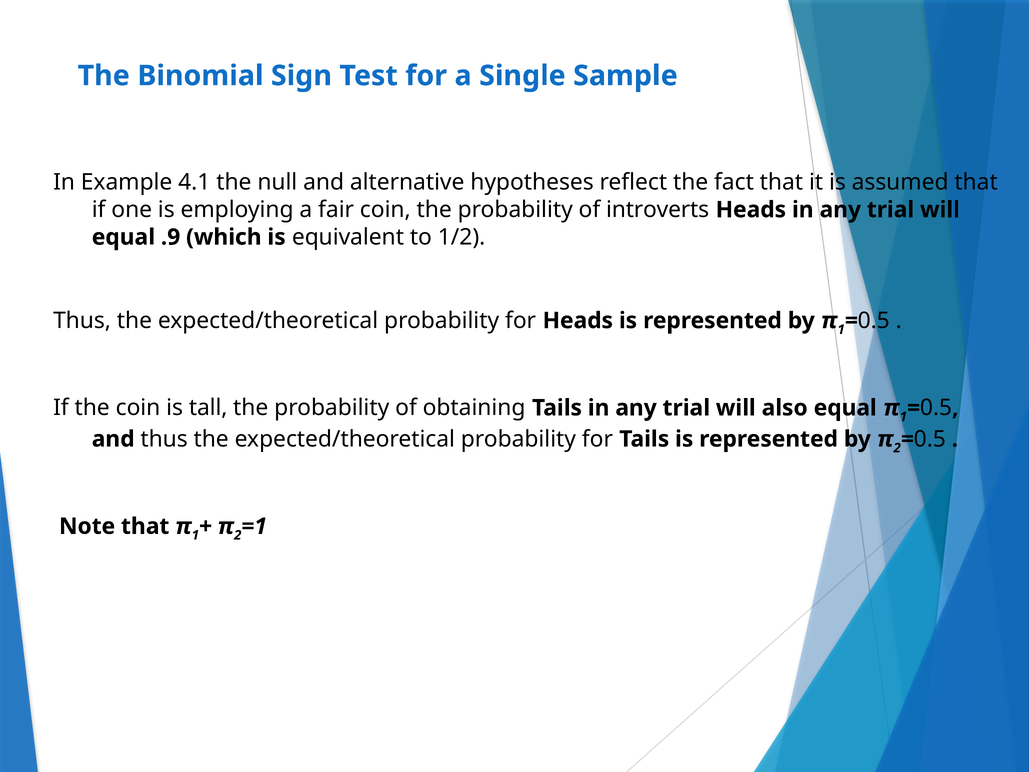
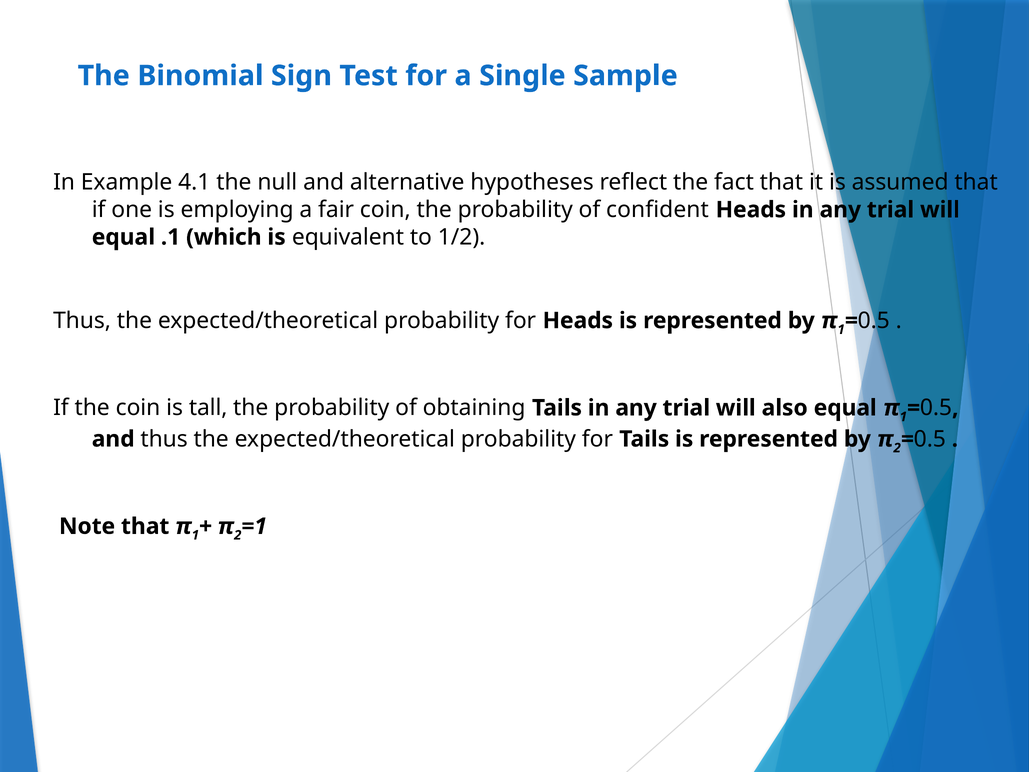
introverts: introverts -> confident
.9: .9 -> .1
